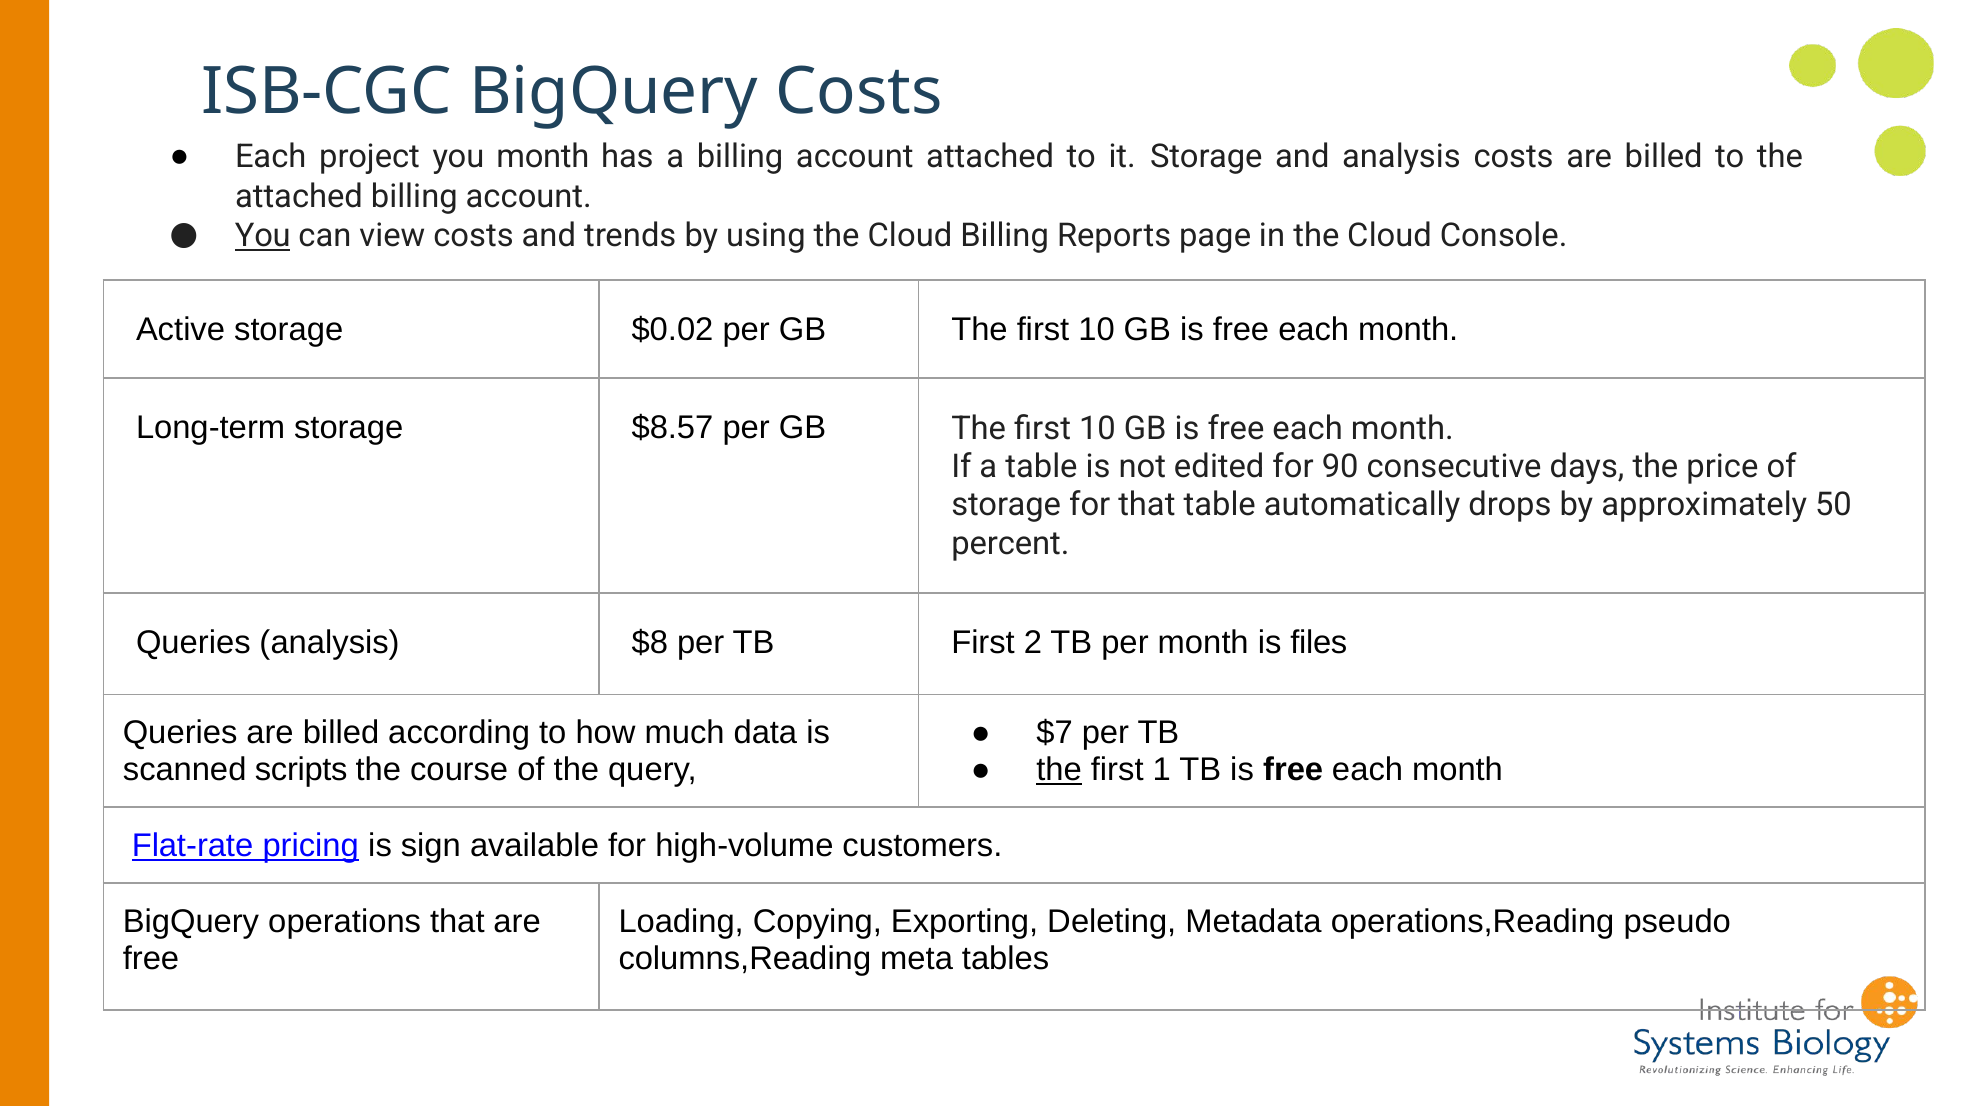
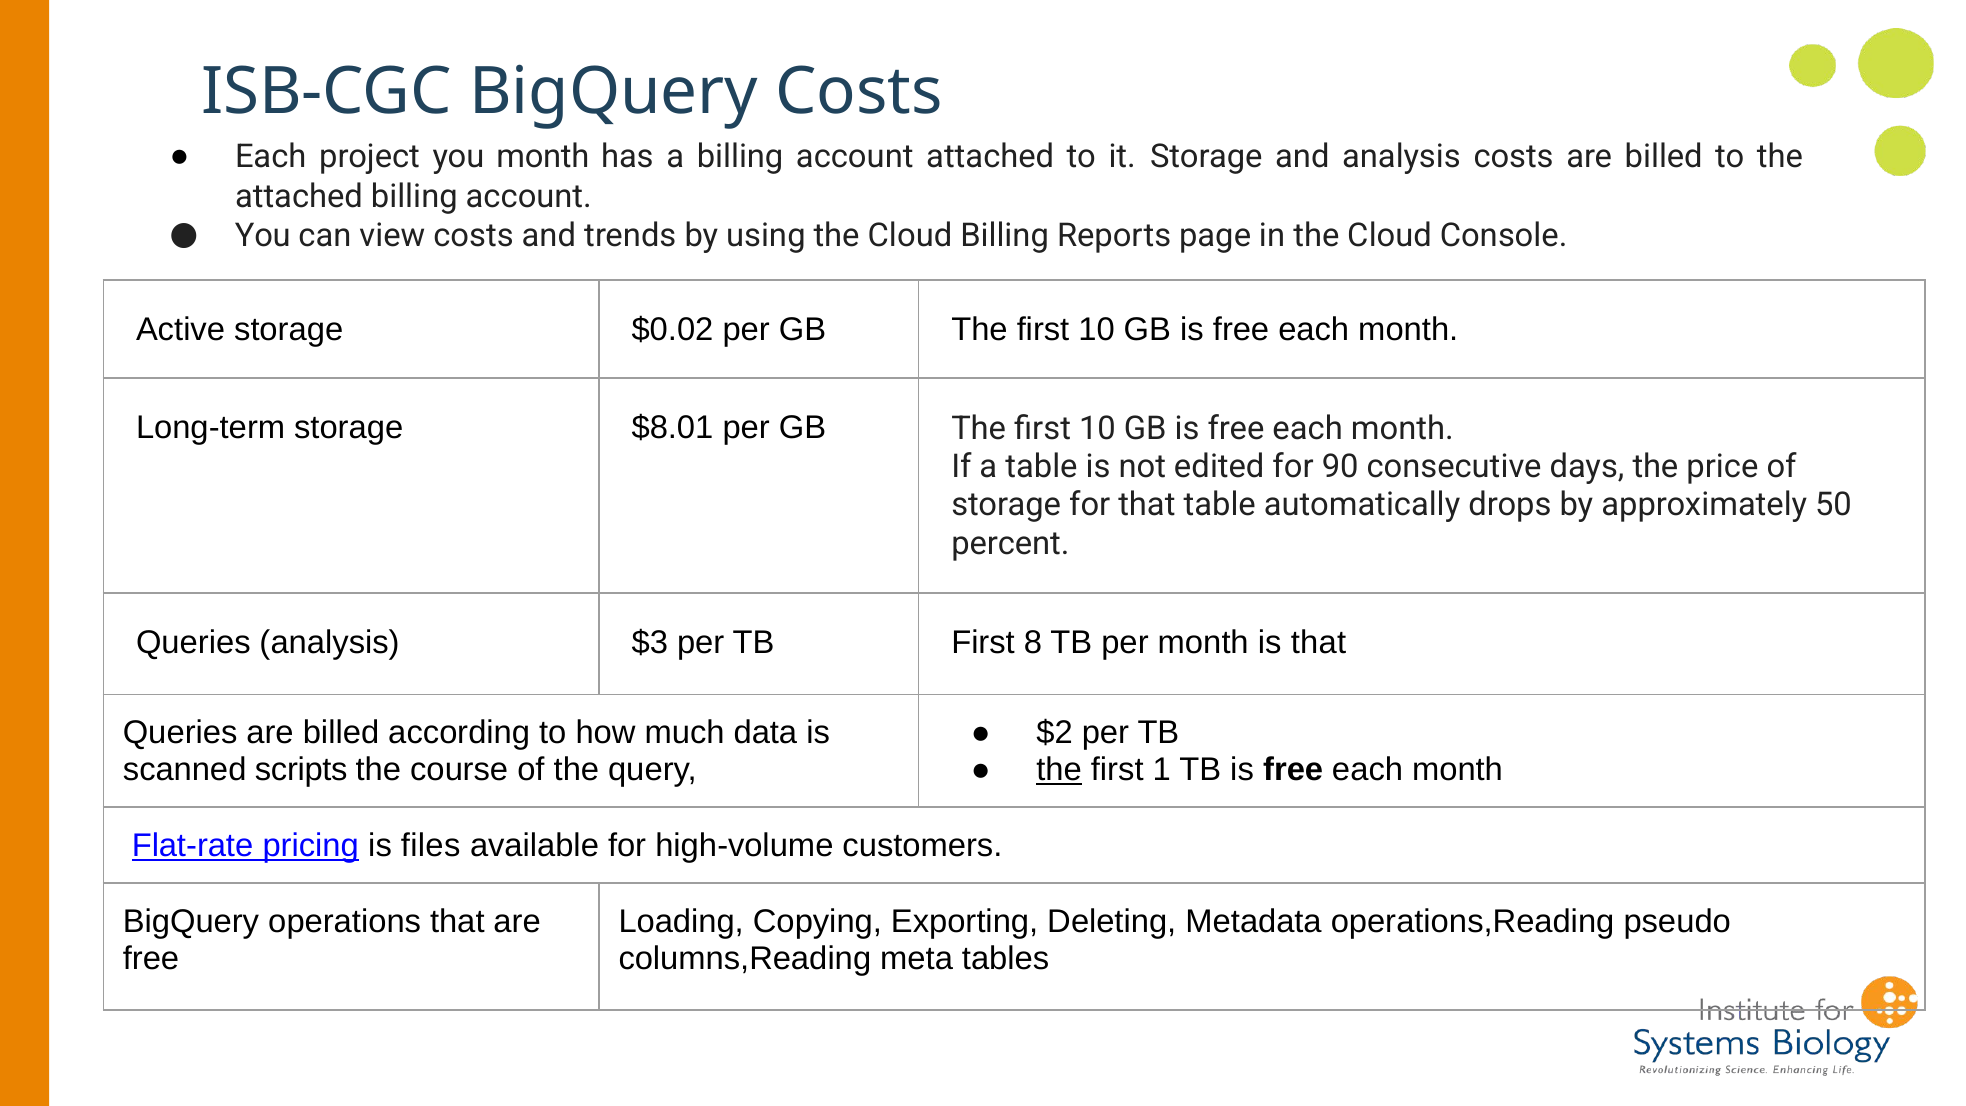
You at (263, 236) underline: present -> none
$8.57: $8.57 -> $8.01
$8: $8 -> $3
2: 2 -> 8
is files: files -> that
$7: $7 -> $2
sign: sign -> files
